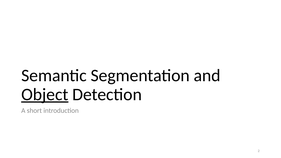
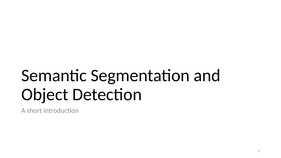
Object underline: present -> none
